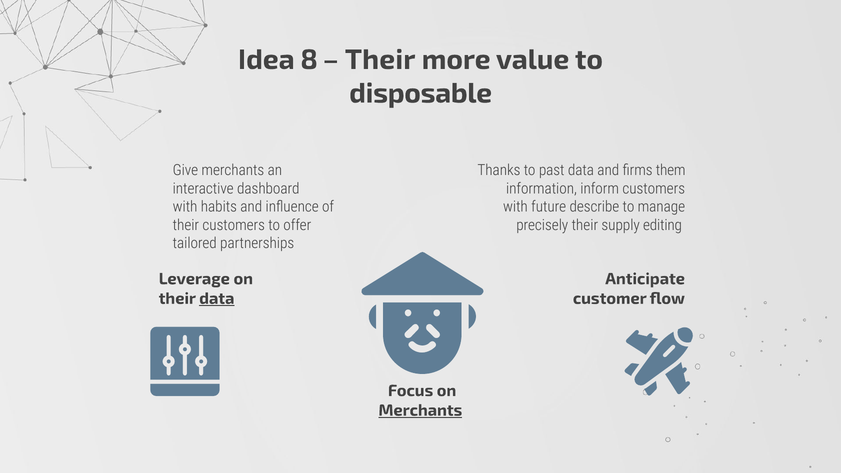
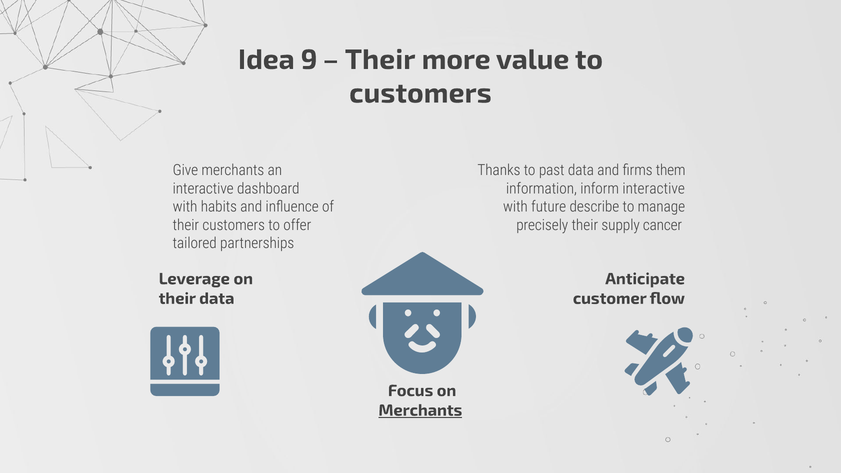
8: 8 -> 9
disposable at (421, 93): disposable -> customers
inform customers: customers -> interactive
editing: editing -> cancer
data at (217, 299) underline: present -> none
